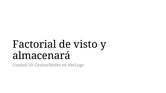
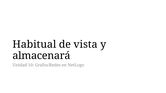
Factorial: Factorial -> Habitual
visto: visto -> vista
